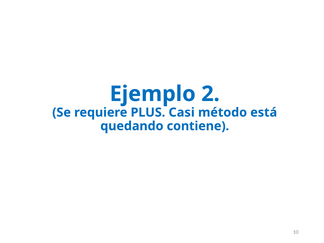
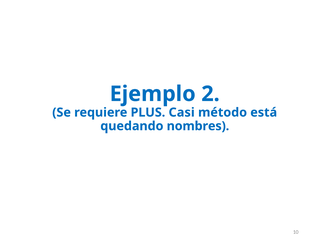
contiene: contiene -> nombres
